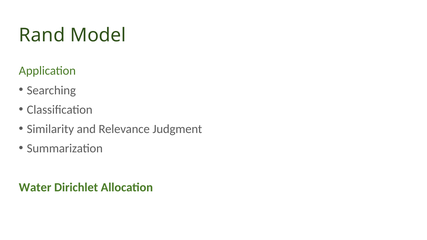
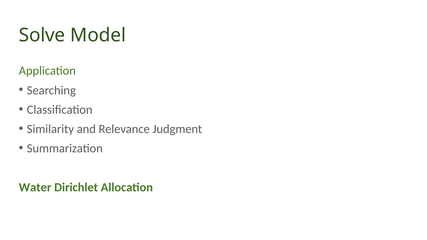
Rand: Rand -> Solve
